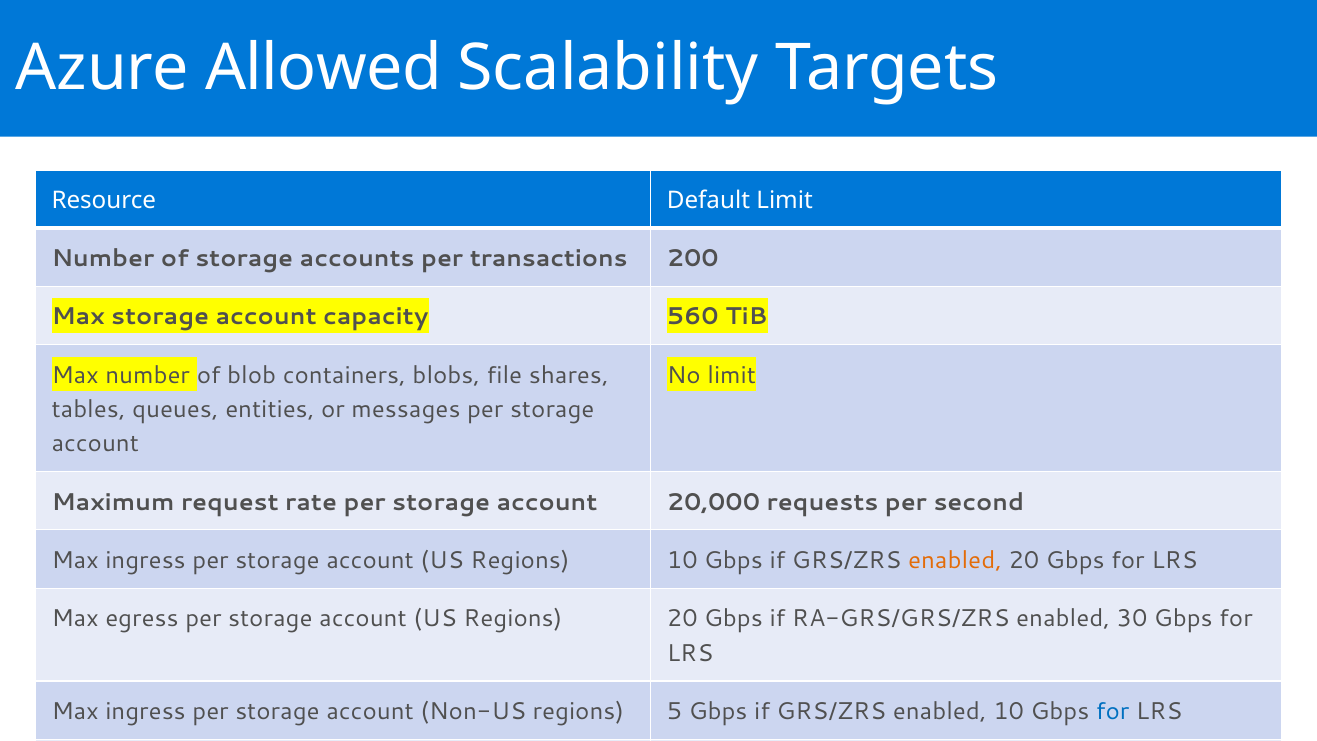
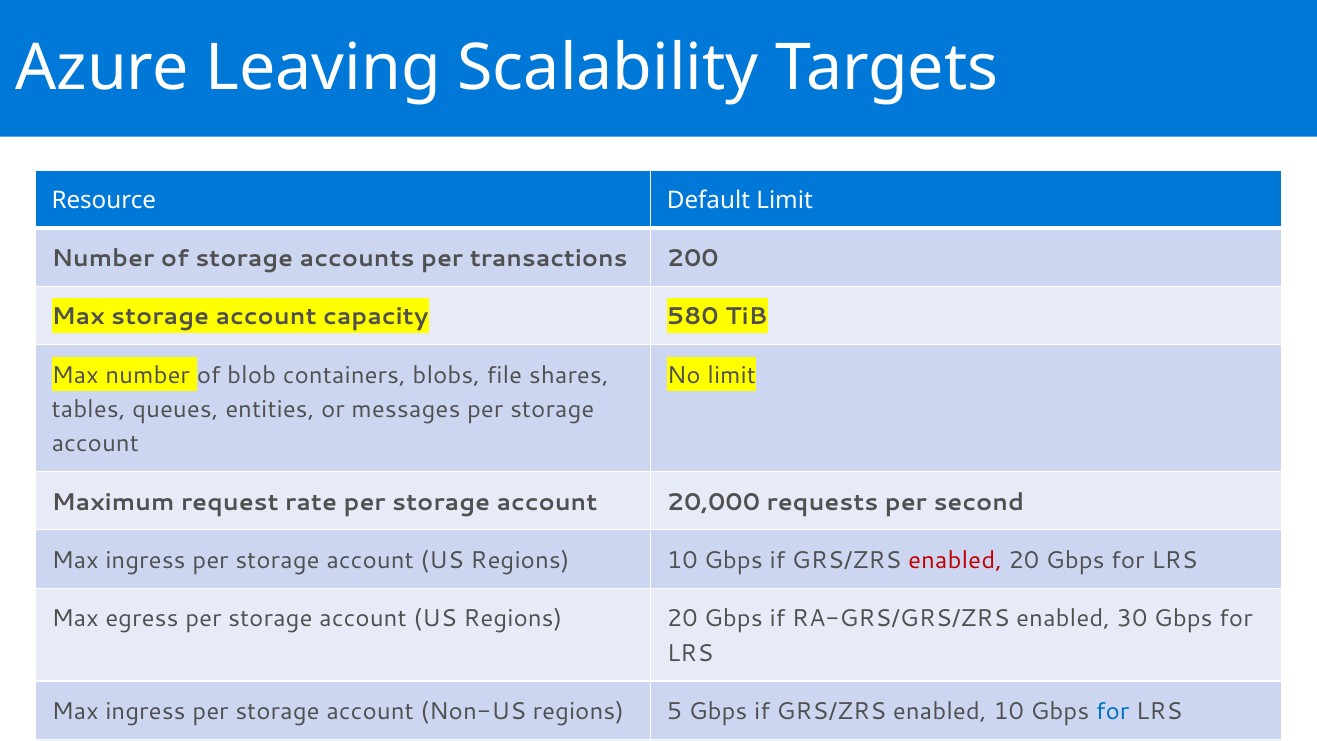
Allowed: Allowed -> Leaving
560: 560 -> 580
enabled at (955, 560) colour: orange -> red
